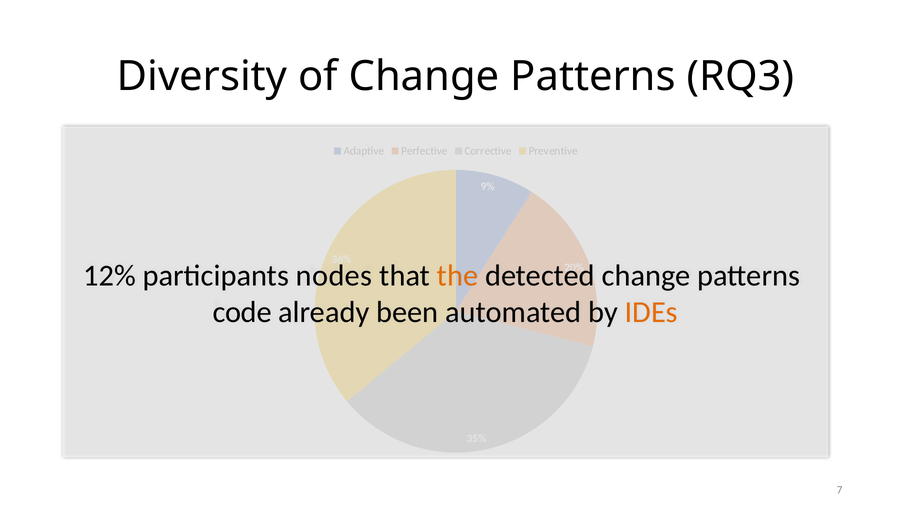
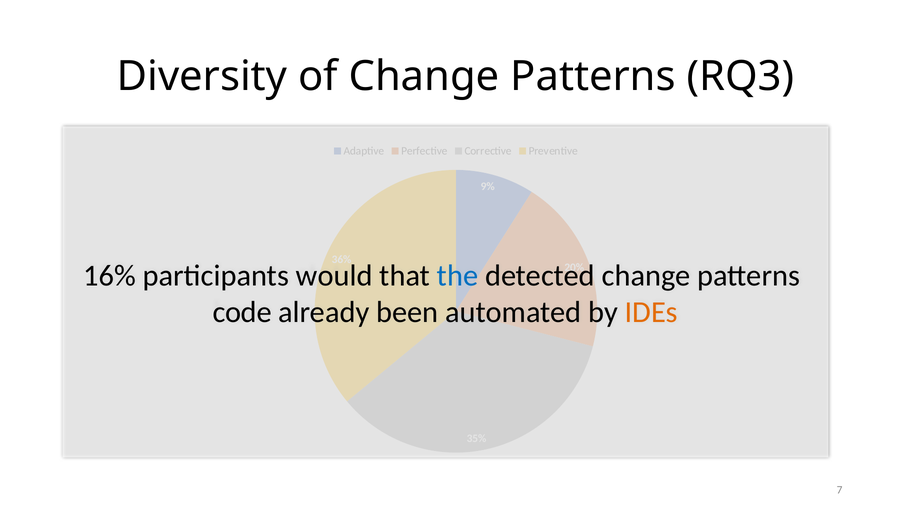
12%: 12% -> 16%
nodes: nodes -> would
the colour: orange -> blue
